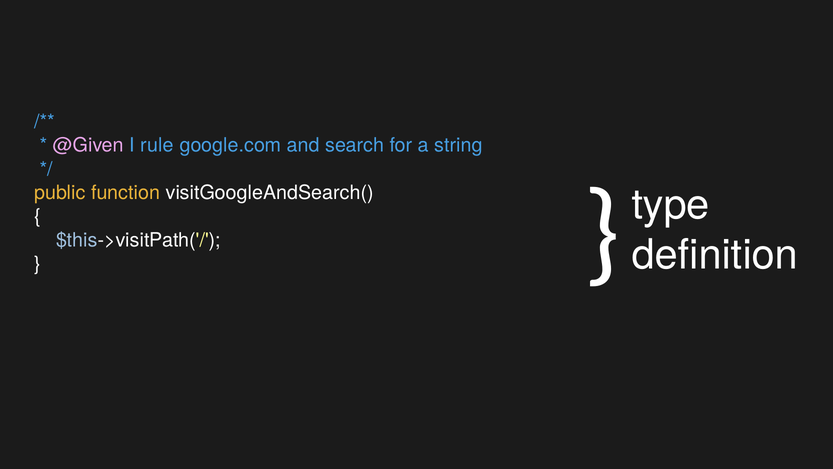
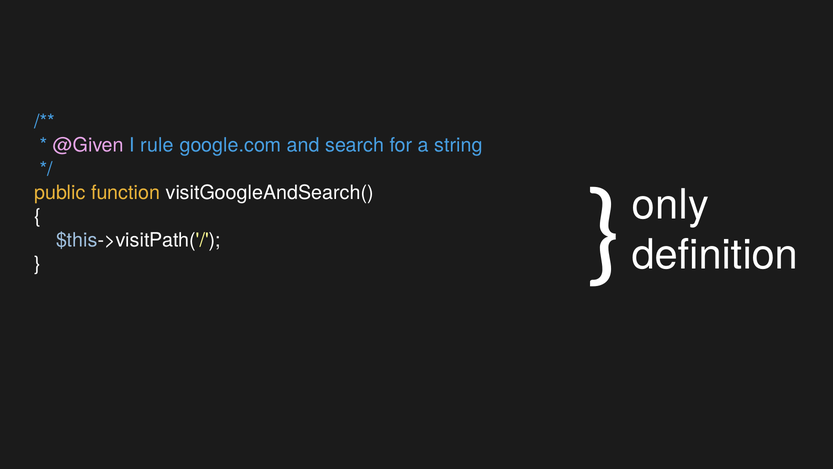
type: type -> only
